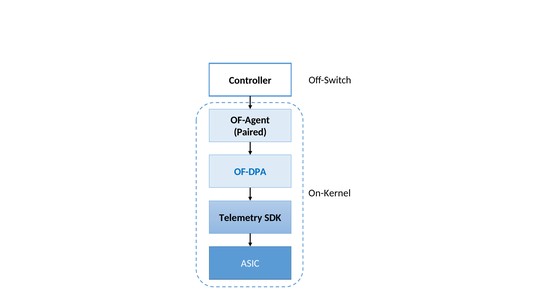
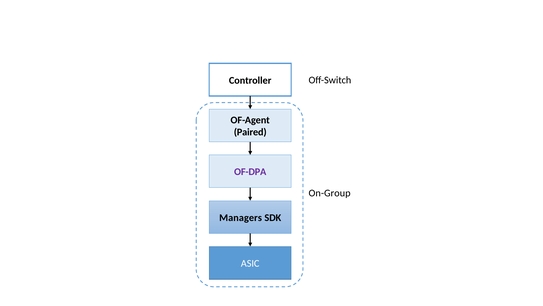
OF-DPA colour: blue -> purple
On-Kernel: On-Kernel -> On-Group
Telemetry: Telemetry -> Managers
